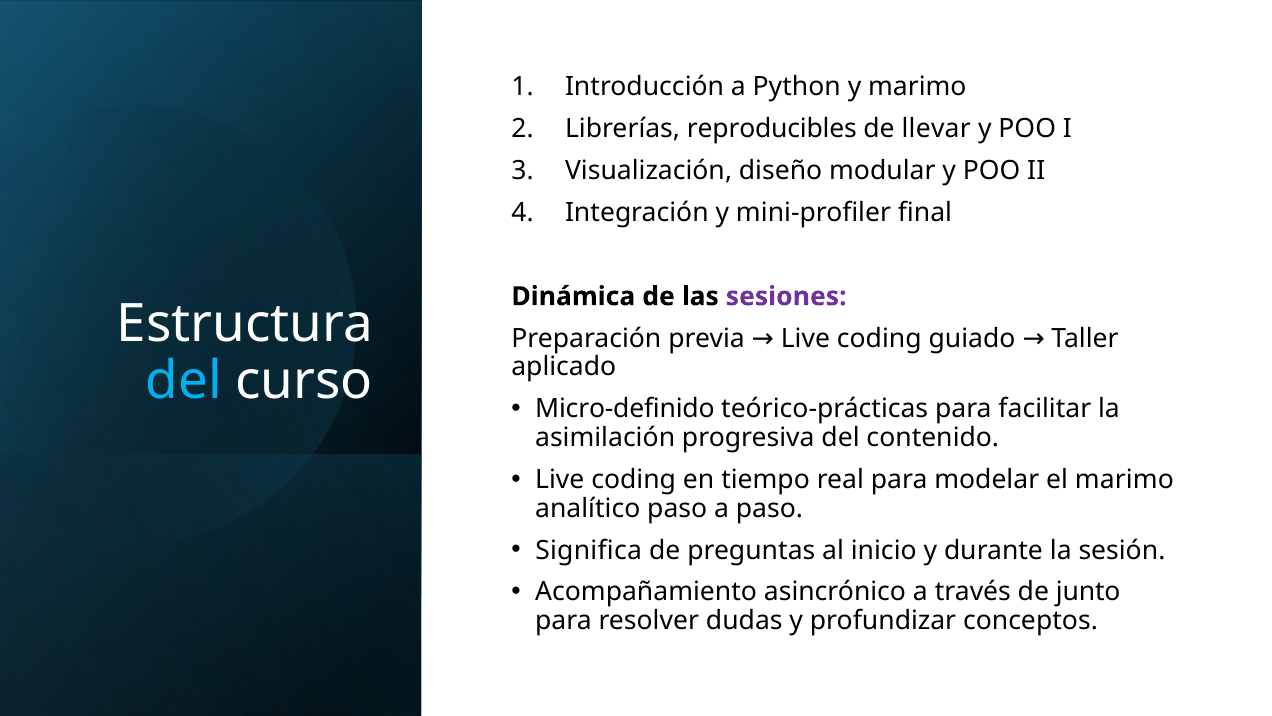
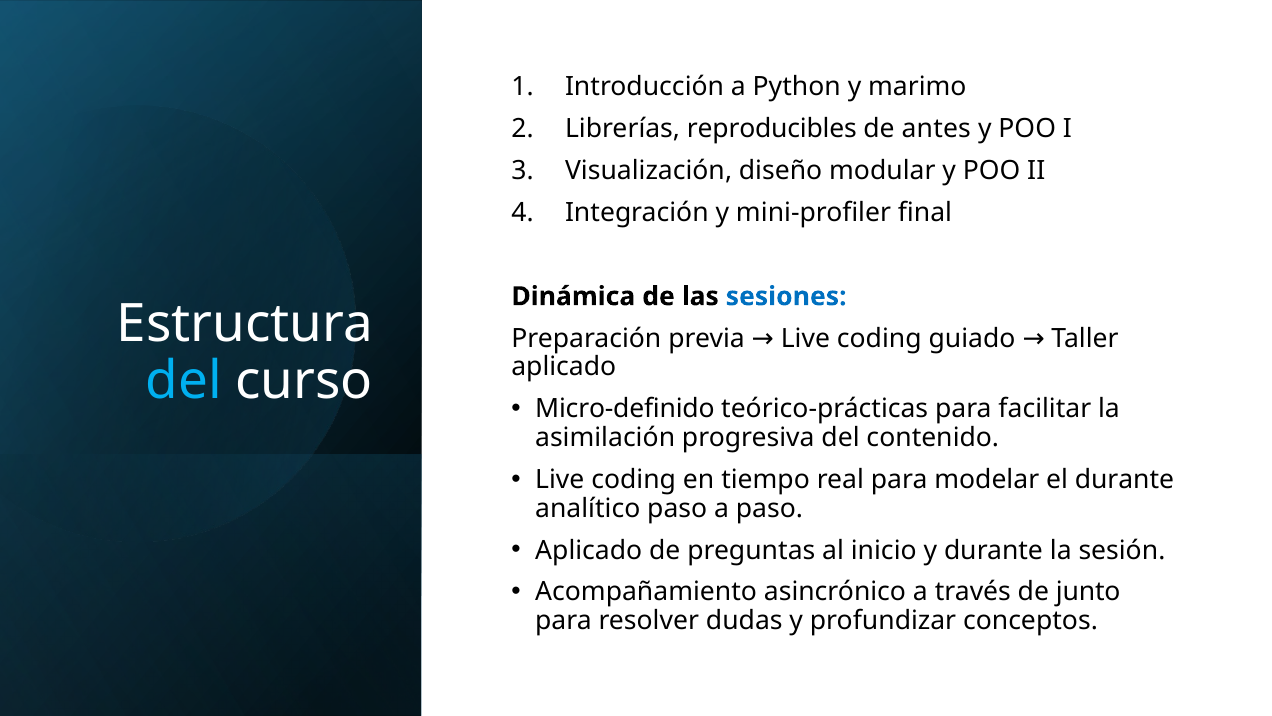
llevar: llevar -> antes
sesiones colour: purple -> blue
el marimo: marimo -> durante
Significa at (589, 550): Significa -> Aplicado
